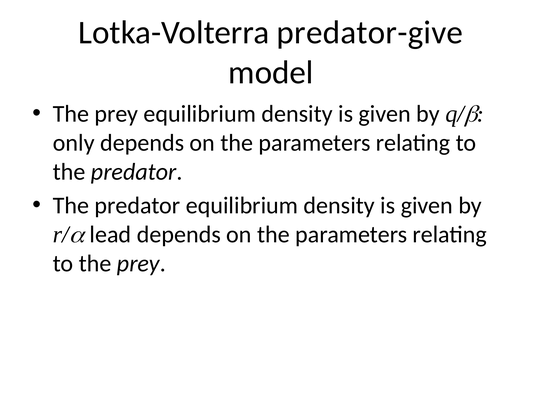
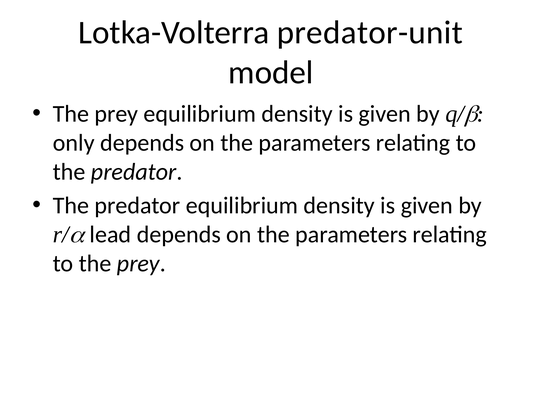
predator-give: predator-give -> predator-unit
